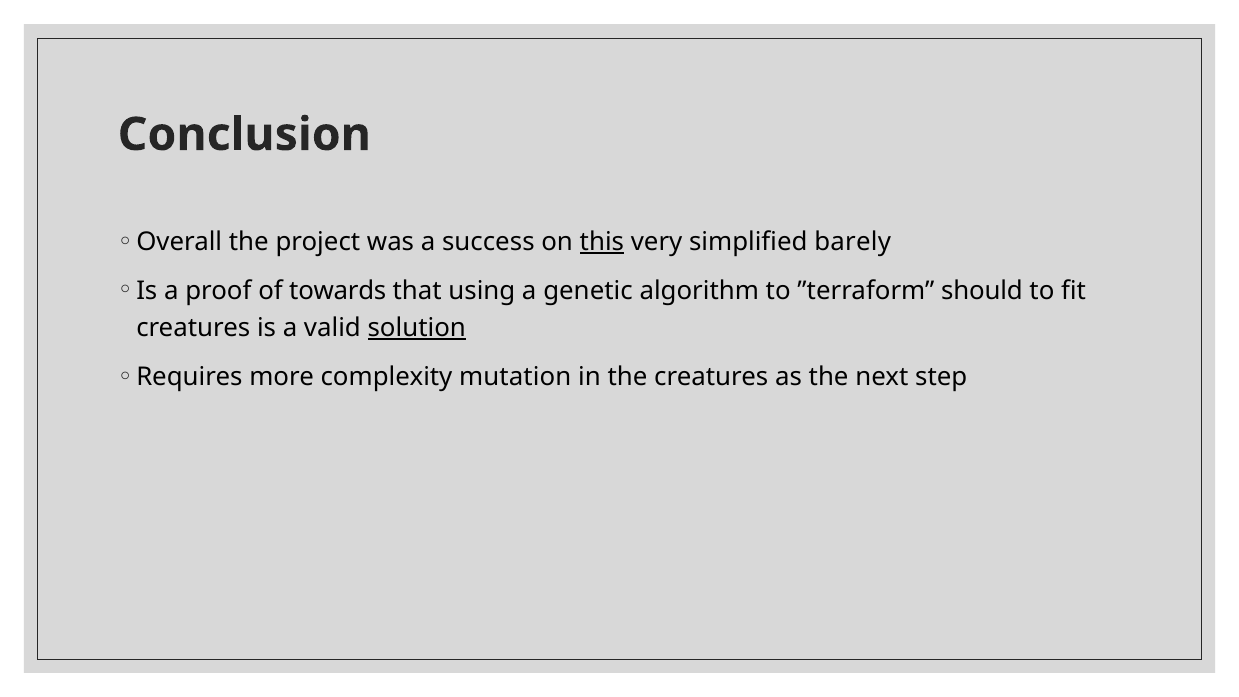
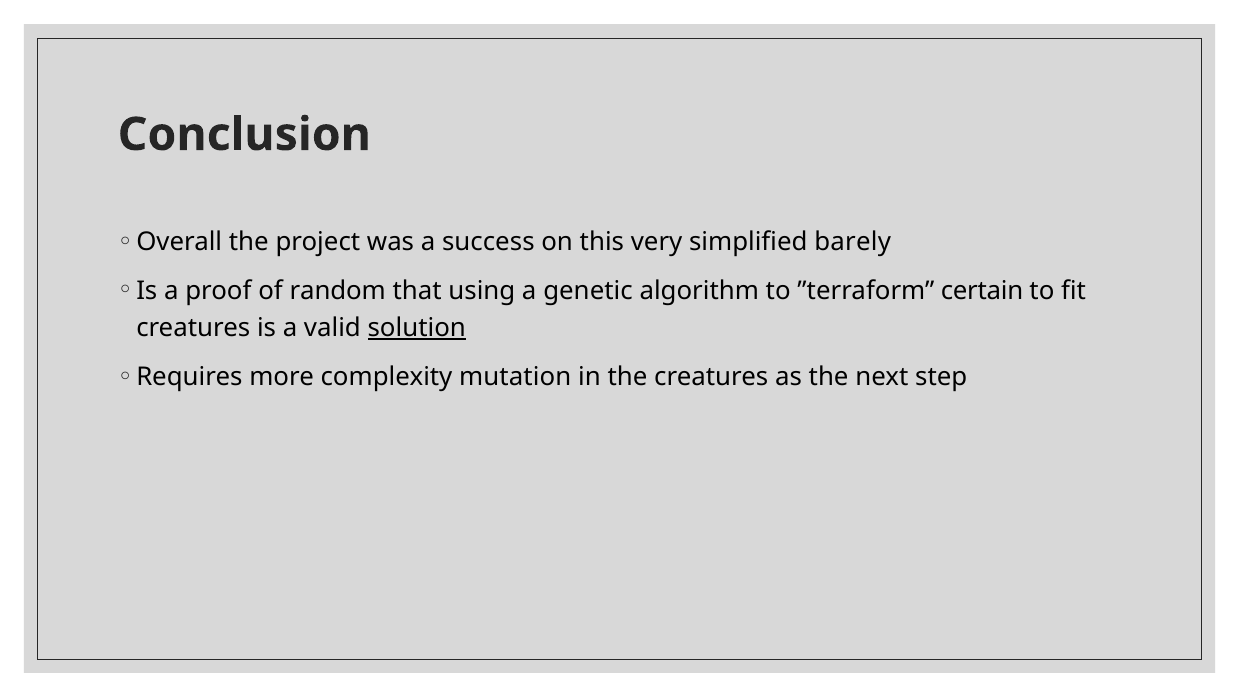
this underline: present -> none
towards: towards -> random
should: should -> certain
